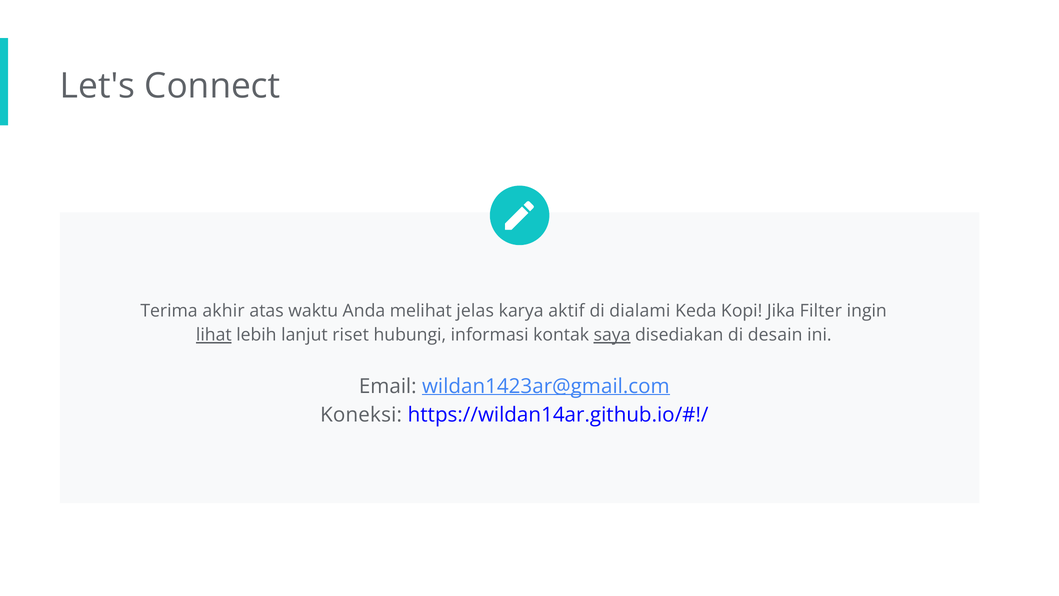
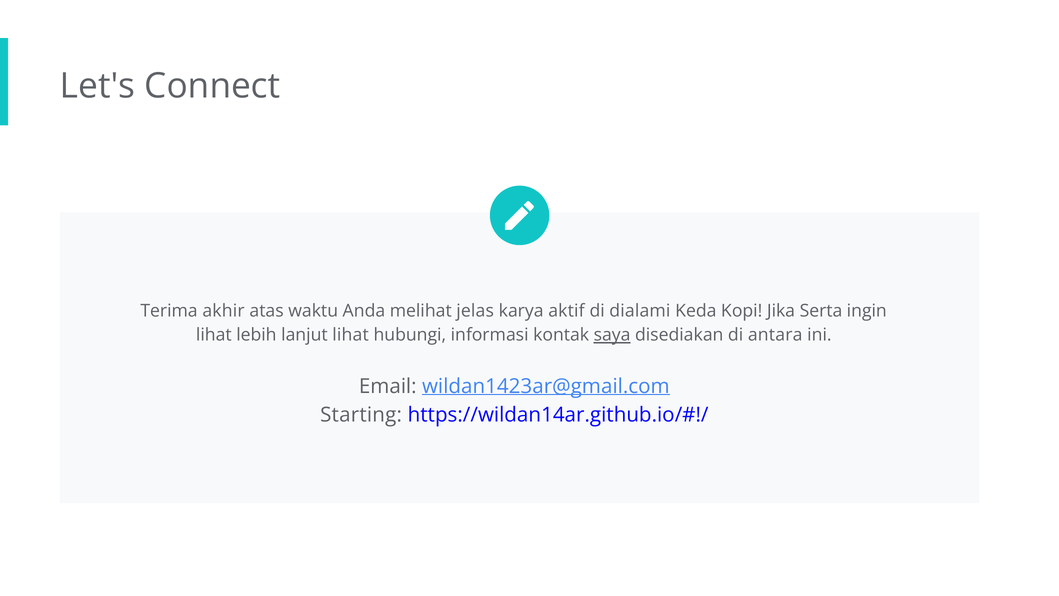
Filter: Filter -> Serta
lihat at (214, 335) underline: present -> none
lanjut riset: riset -> lihat
desain: desain -> antara
Koneksi: Koneksi -> Starting
